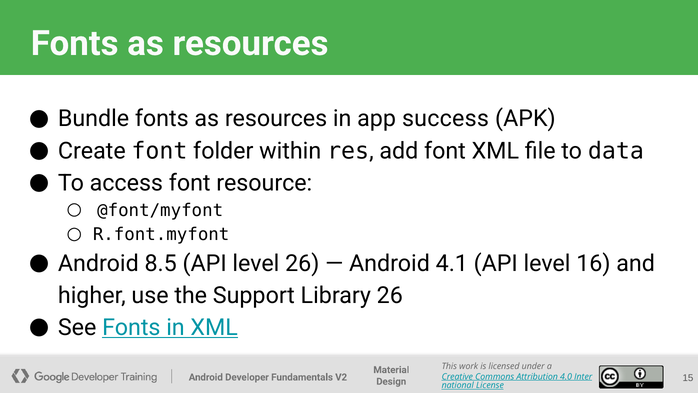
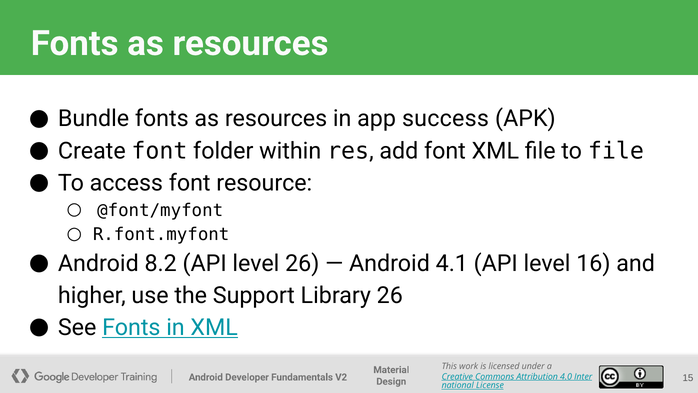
to data: data -> file
8.5: 8.5 -> 8.2
